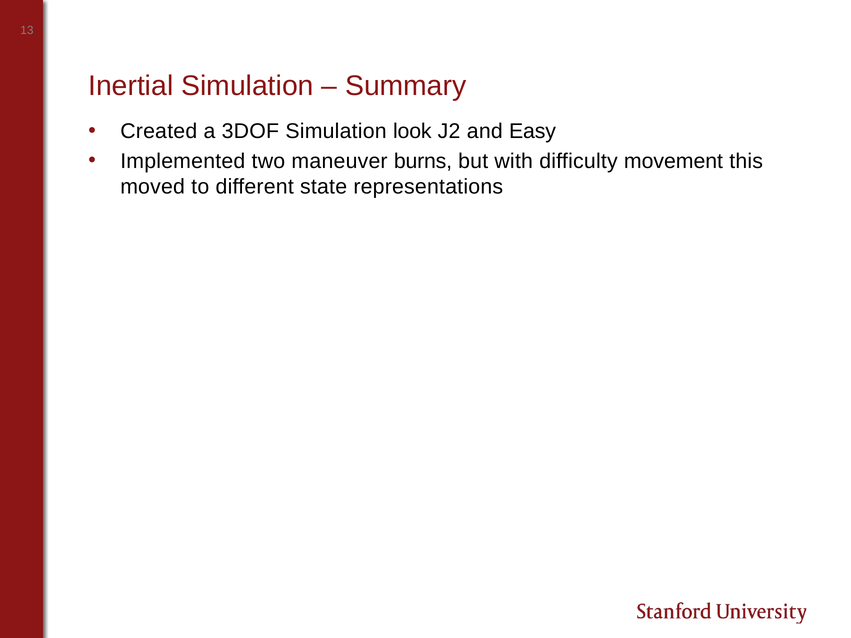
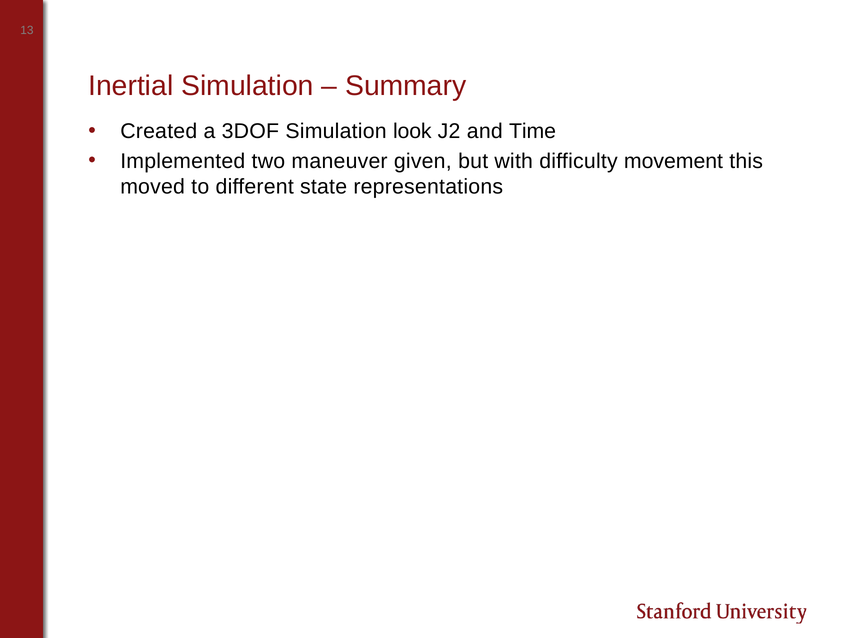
Easy: Easy -> Time
burns: burns -> given
